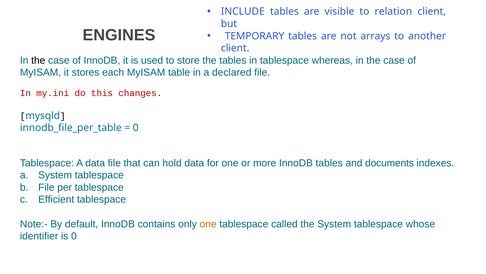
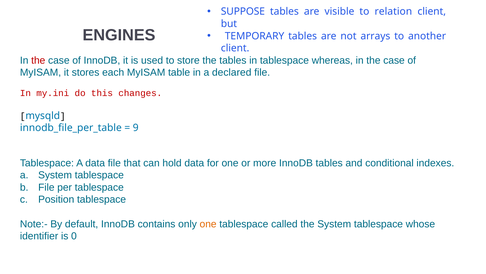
INCLUDE: INCLUDE -> SUPPOSE
the at (38, 60) colour: black -> red
0 at (136, 128): 0 -> 9
documents: documents -> conditional
Efficient: Efficient -> Position
